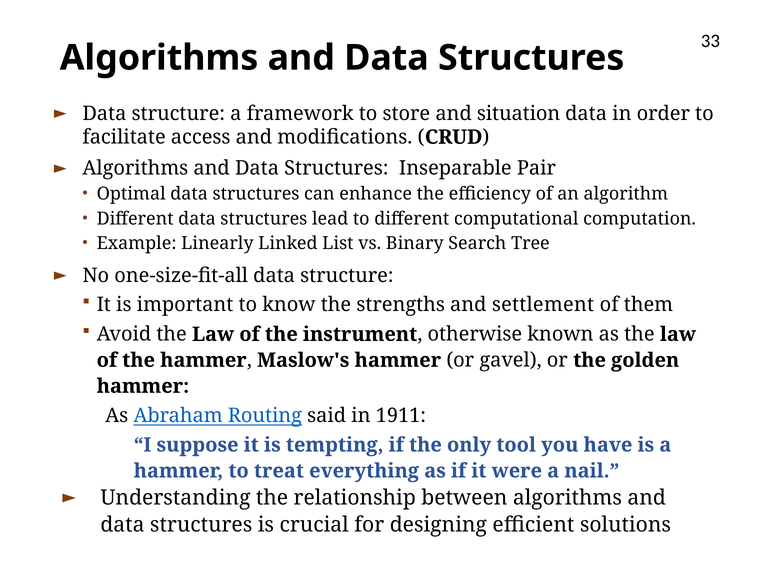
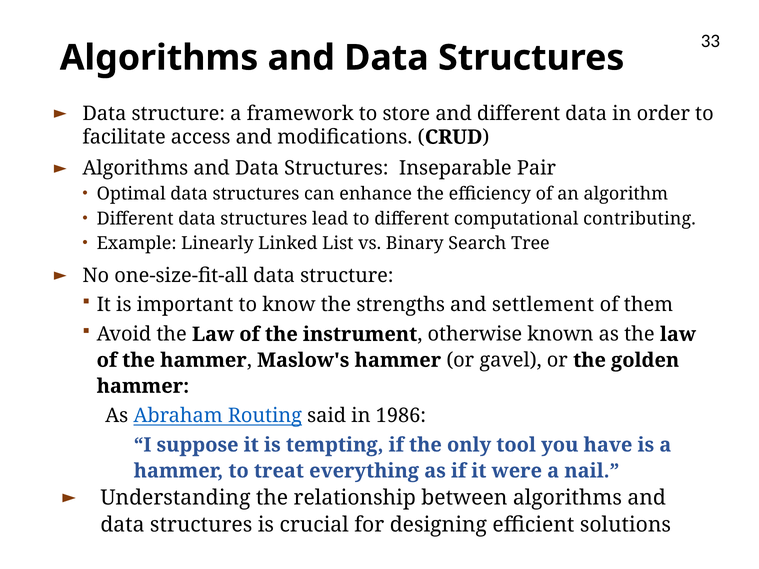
and situation: situation -> different
computation: computation -> contributing
1911: 1911 -> 1986
